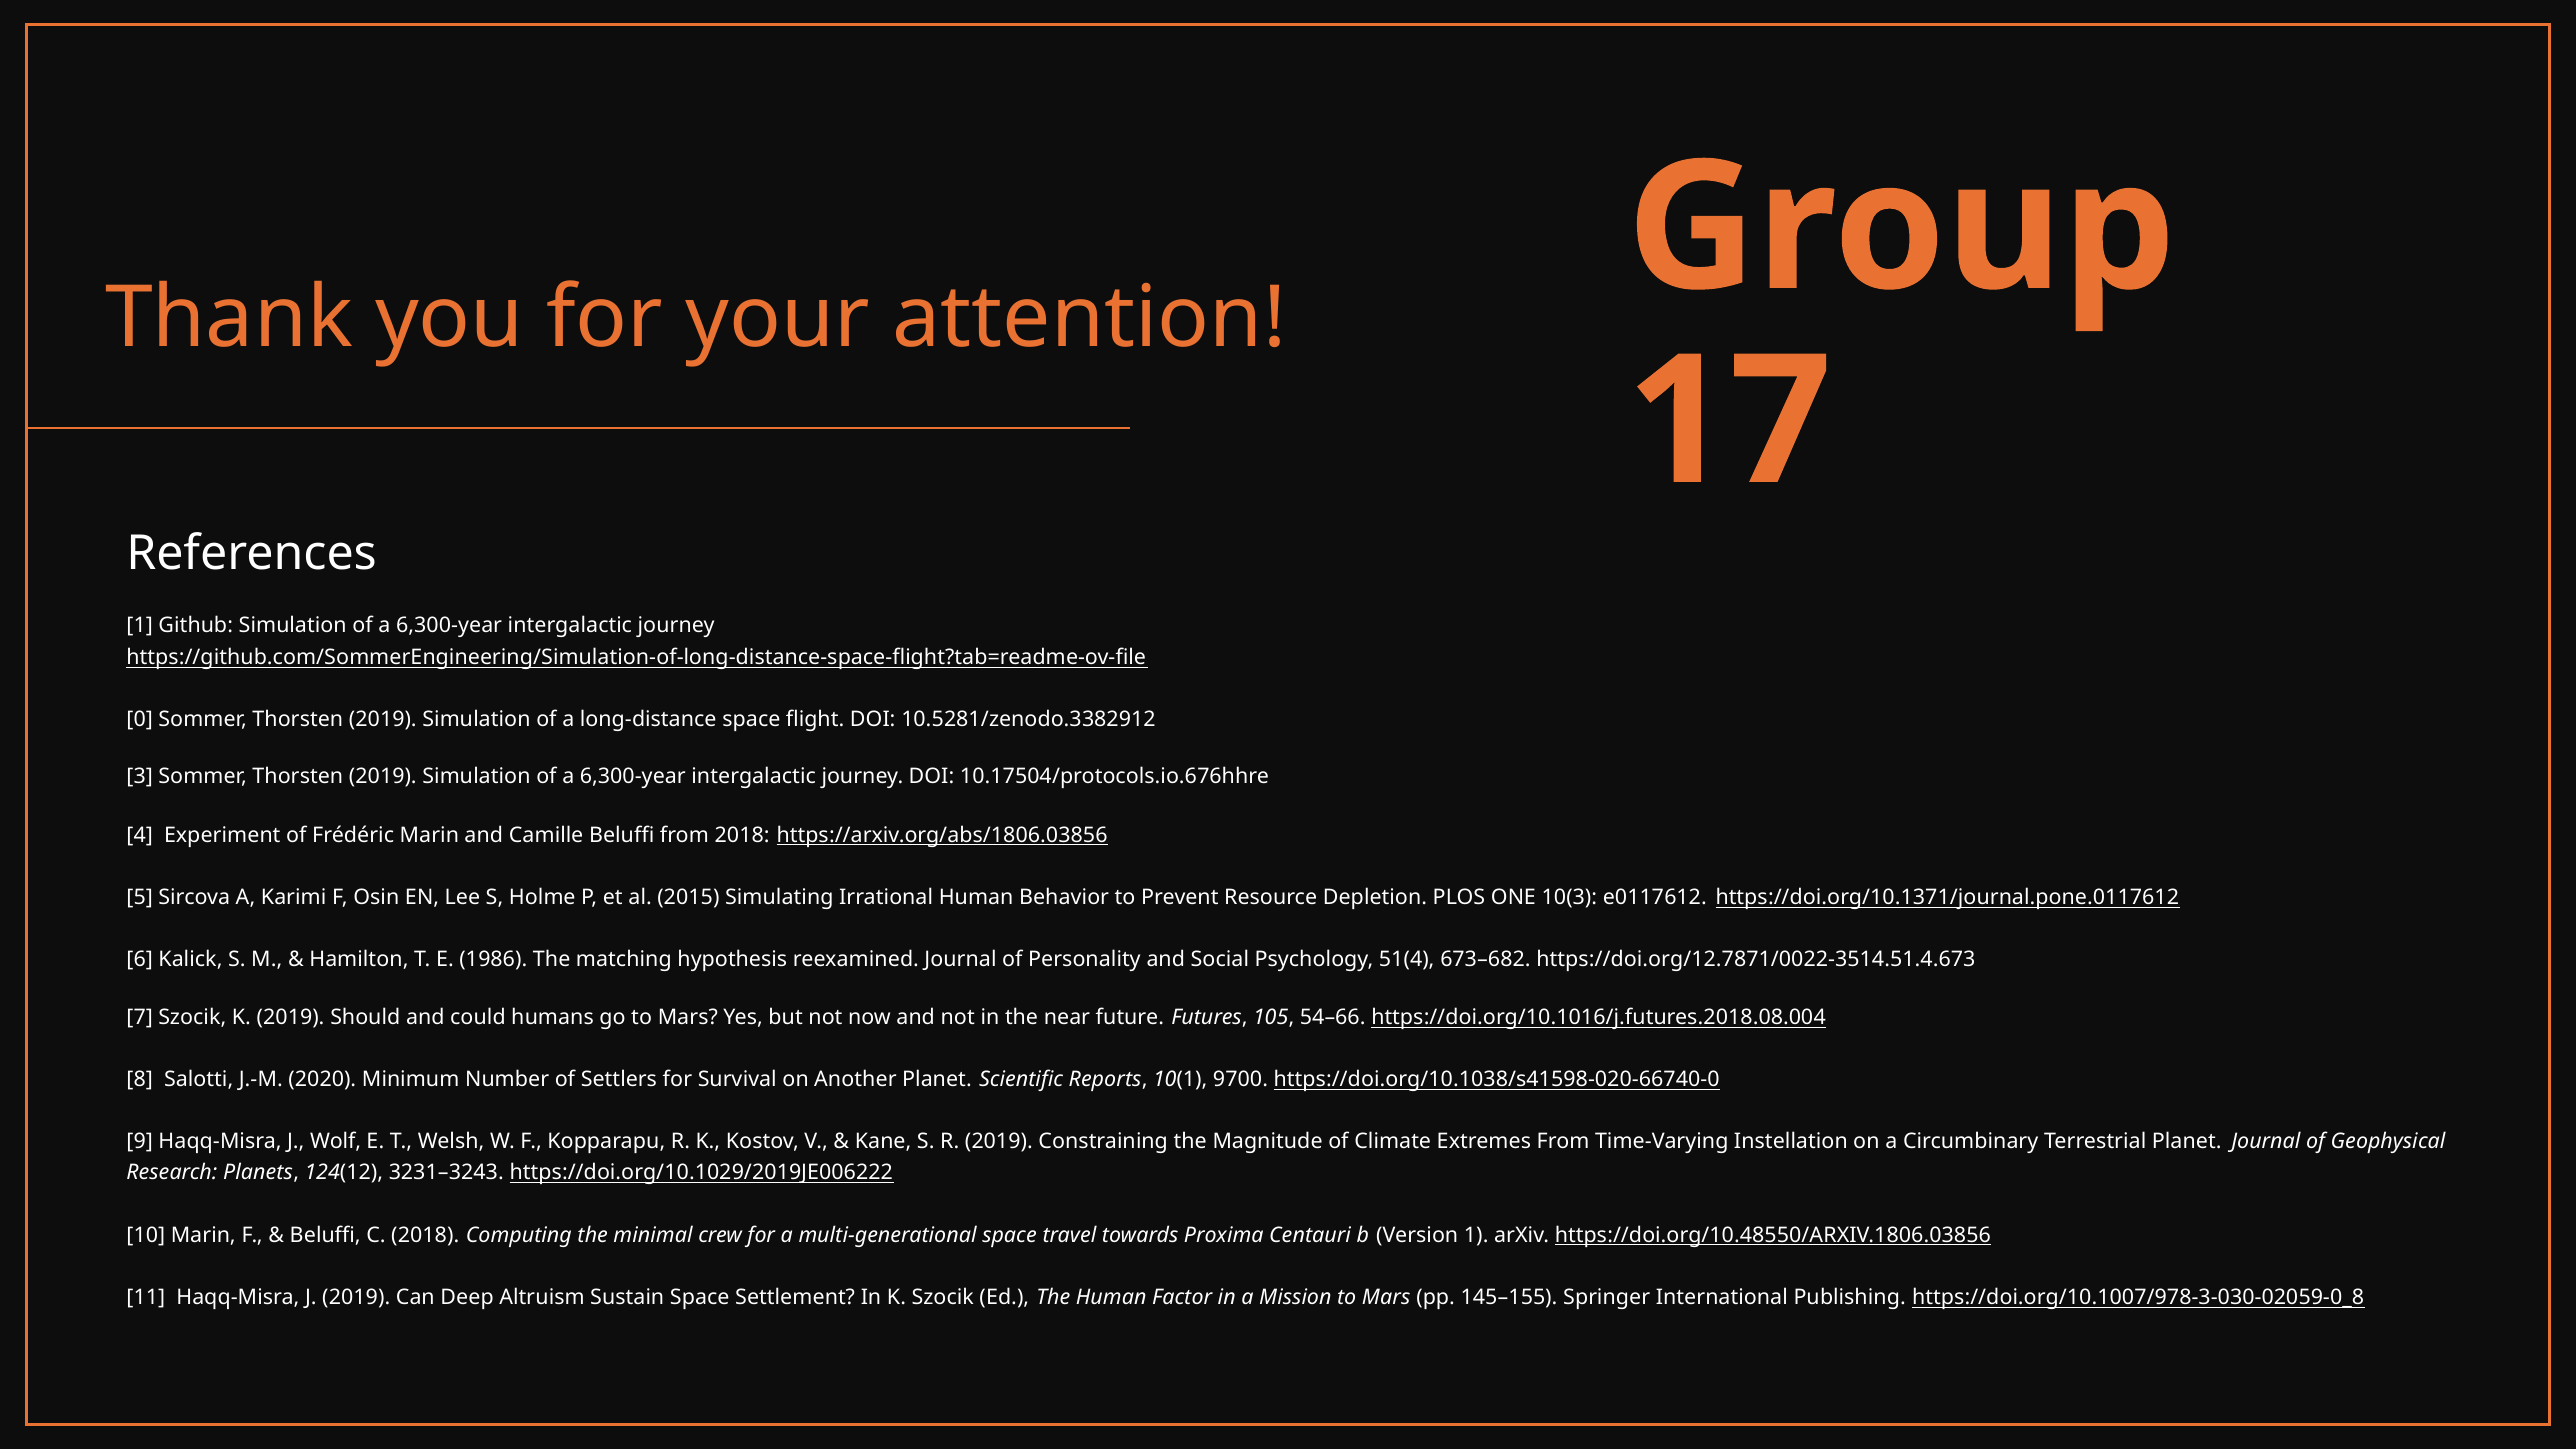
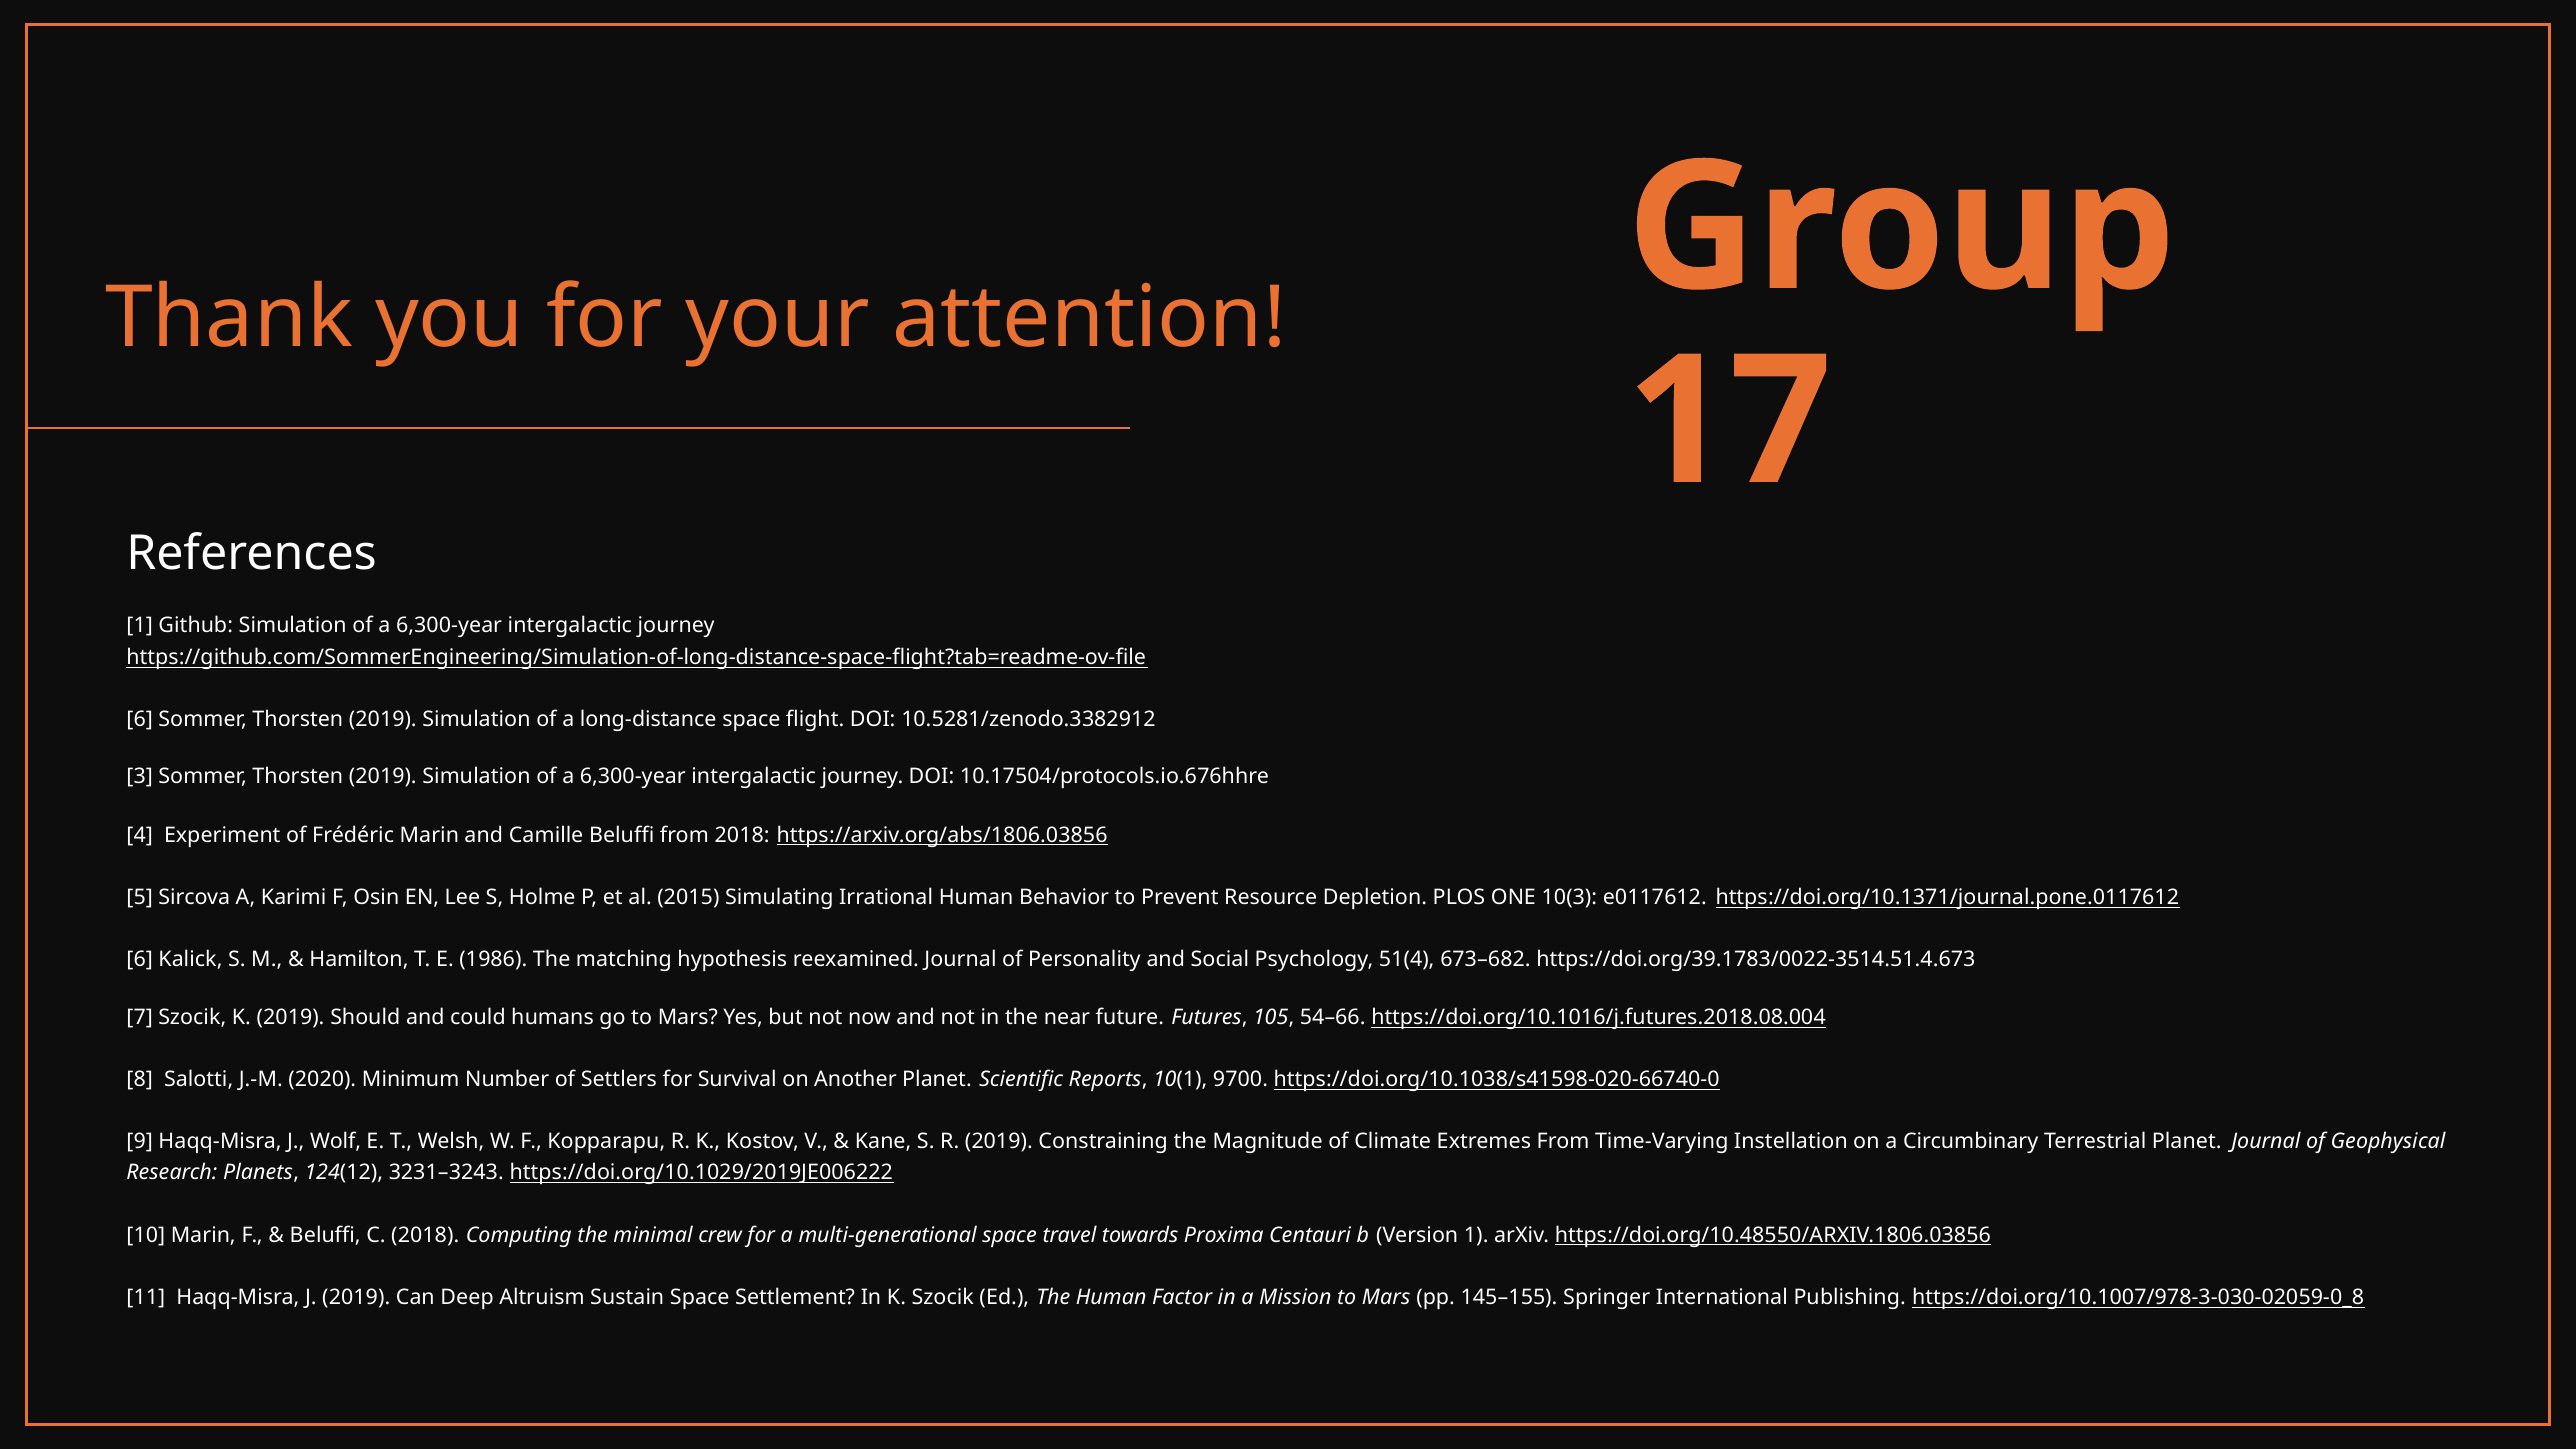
0 at (140, 719): 0 -> 6
https://doi.org/12.7871/0022-3514.51.4.673: https://doi.org/12.7871/0022-3514.51.4.673 -> https://doi.org/39.1783/0022-3514.51.4.673
